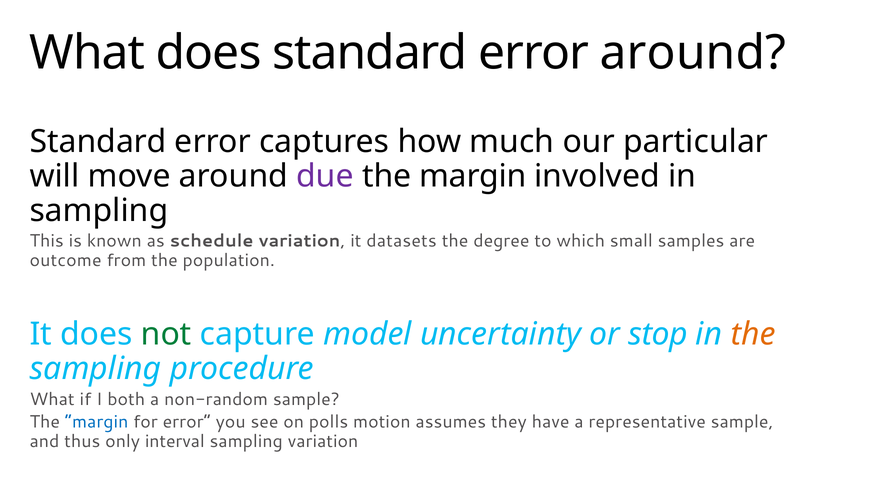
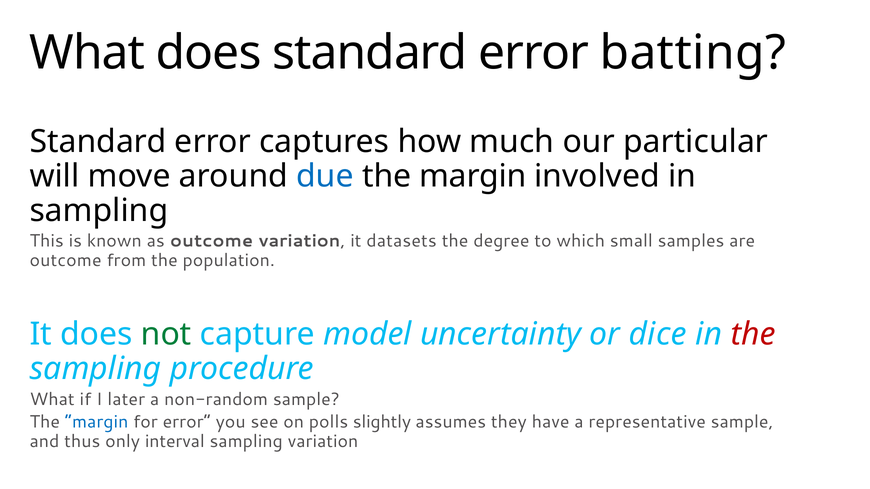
error around: around -> batting
due colour: purple -> blue
as schedule: schedule -> outcome
stop: stop -> dice
the at (753, 334) colour: orange -> red
both: both -> later
motion: motion -> slightly
